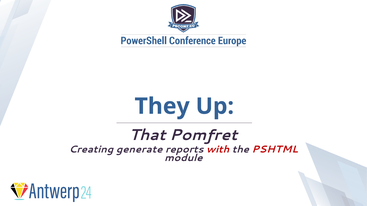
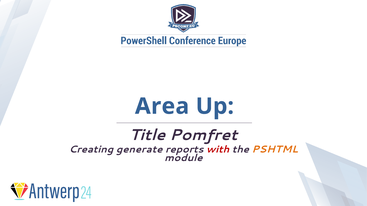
They: They -> Area
That: That -> Title
PSHTML colour: red -> orange
